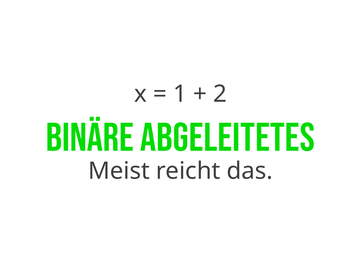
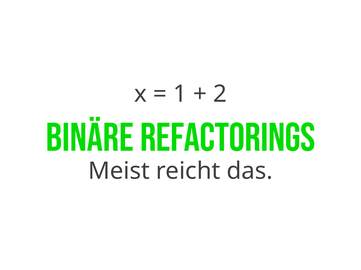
Abgeleitetes: Abgeleitetes -> Refactorings
